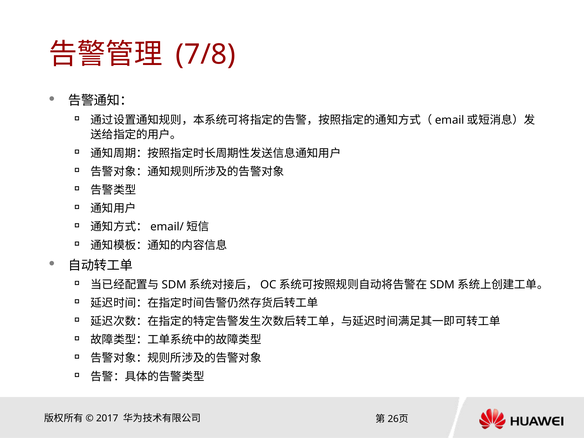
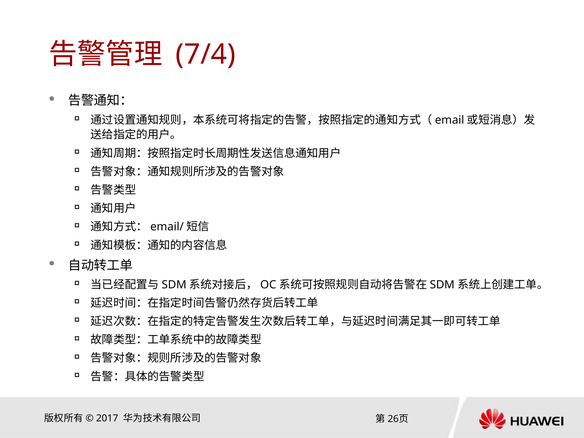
7/8: 7/8 -> 7/4
